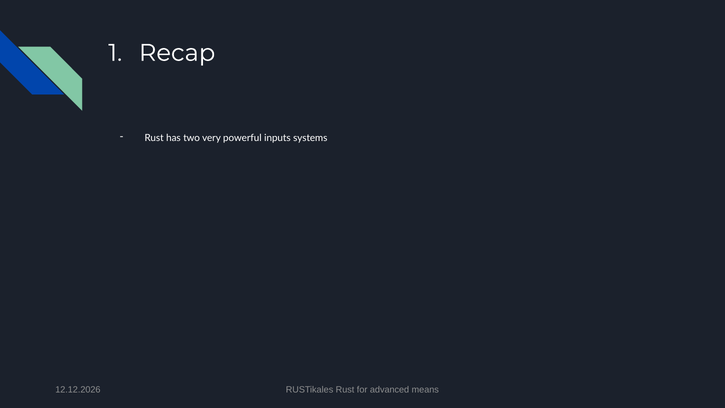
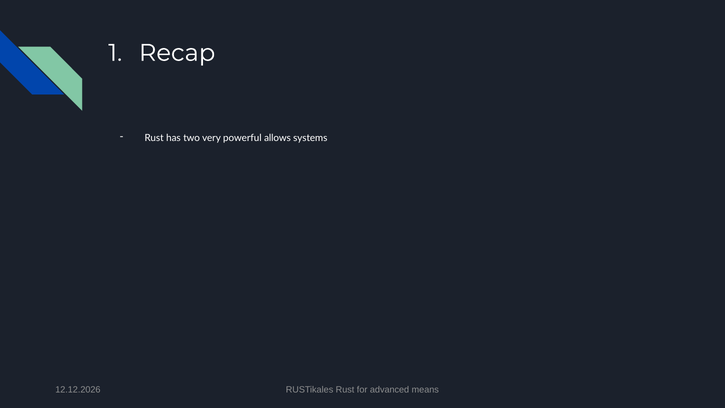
inputs: inputs -> allows
